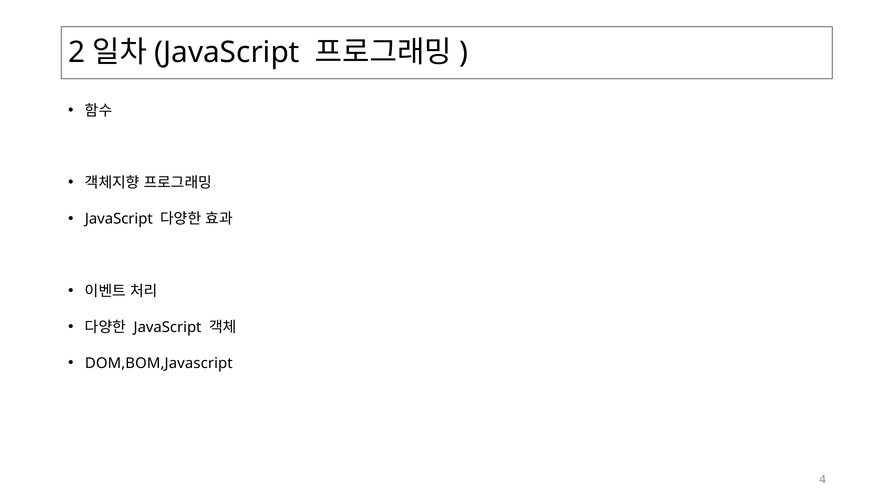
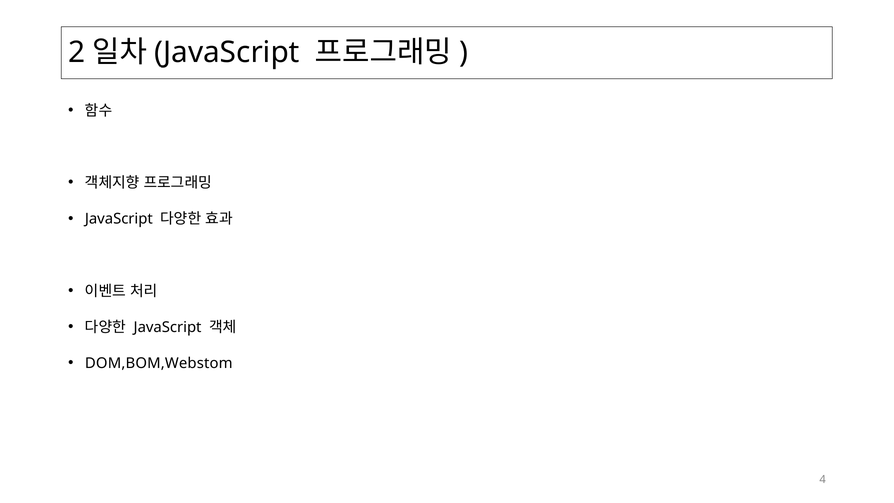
DOM,BOM,Javascript: DOM,BOM,Javascript -> DOM,BOM,Webstom
